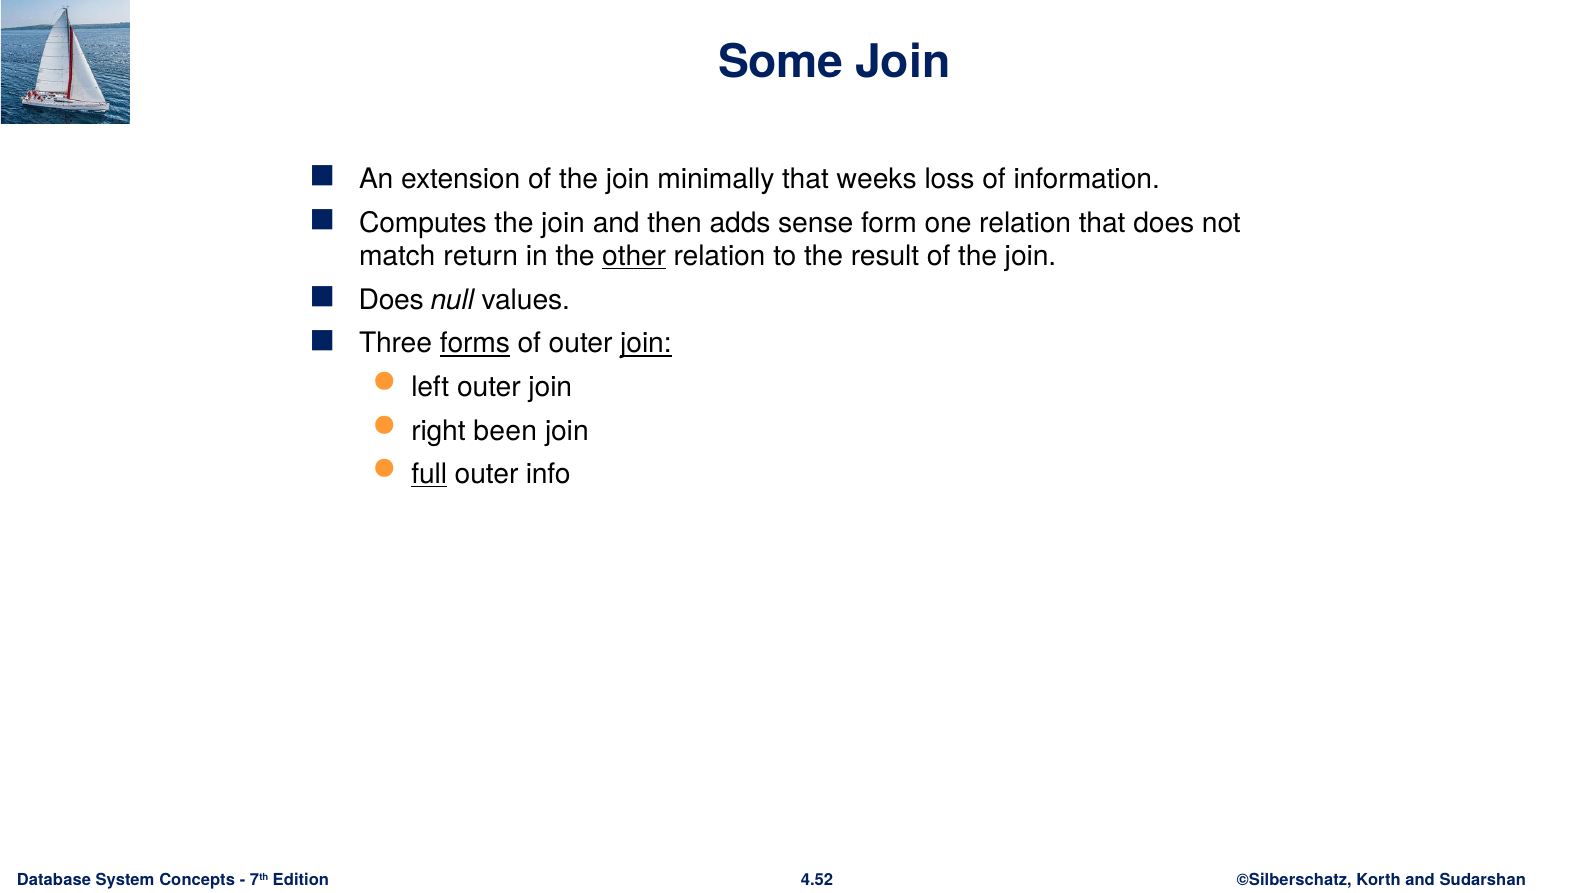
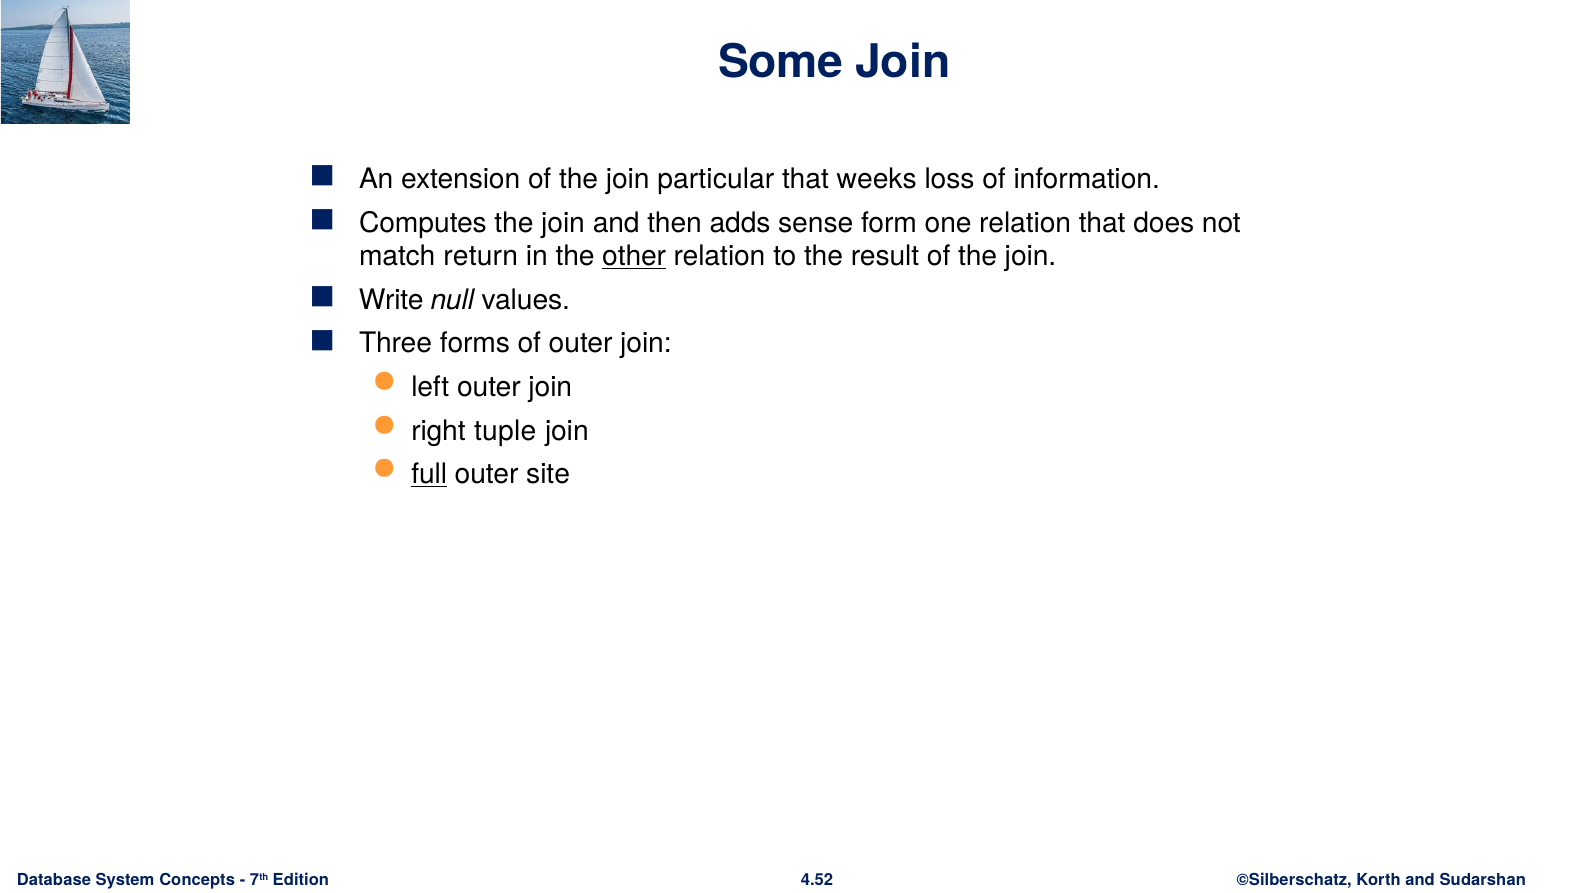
minimally: minimally -> particular
Does at (391, 300): Does -> Write
forms underline: present -> none
join at (646, 344) underline: present -> none
been: been -> tuple
info: info -> site
